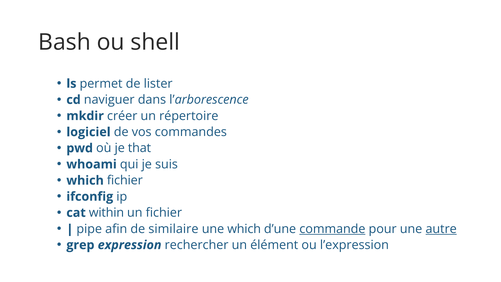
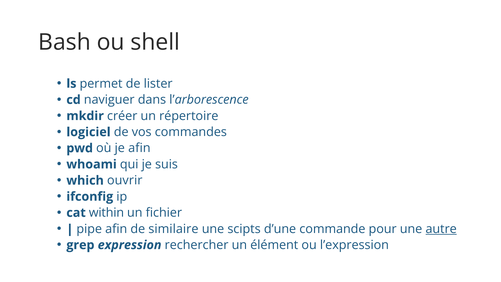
je that: that -> afin
which fichier: fichier -> ouvrir
une which: which -> scipts
commande underline: present -> none
